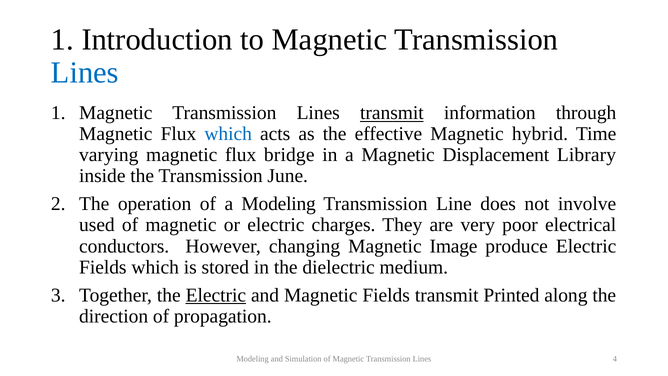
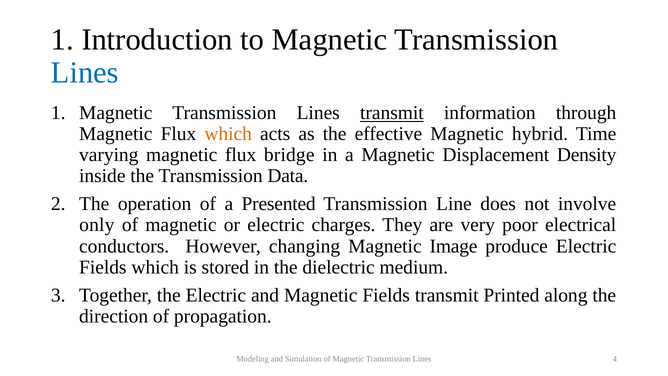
which at (228, 134) colour: blue -> orange
Library: Library -> Density
June: June -> Data
a Modeling: Modeling -> Presented
used: used -> only
Electric at (216, 295) underline: present -> none
